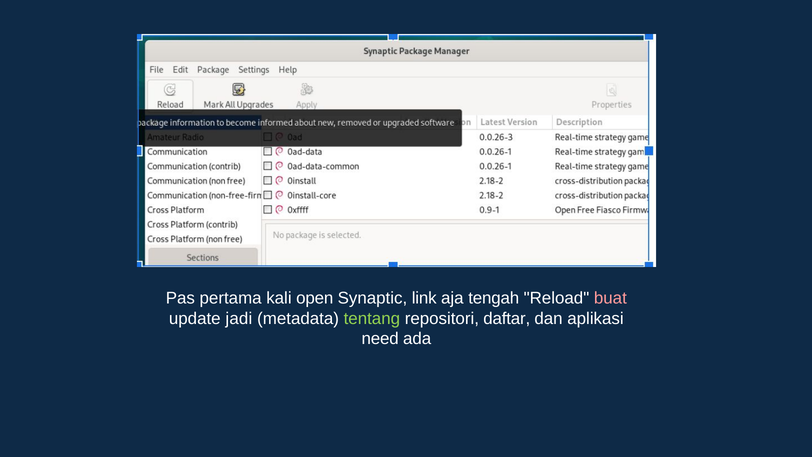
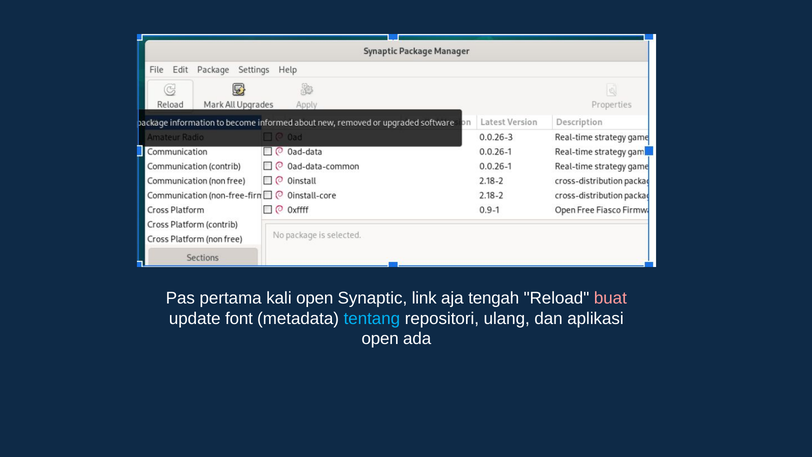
jadi: jadi -> font
tentang colour: light green -> light blue
daftar: daftar -> ulang
need at (380, 339): need -> open
